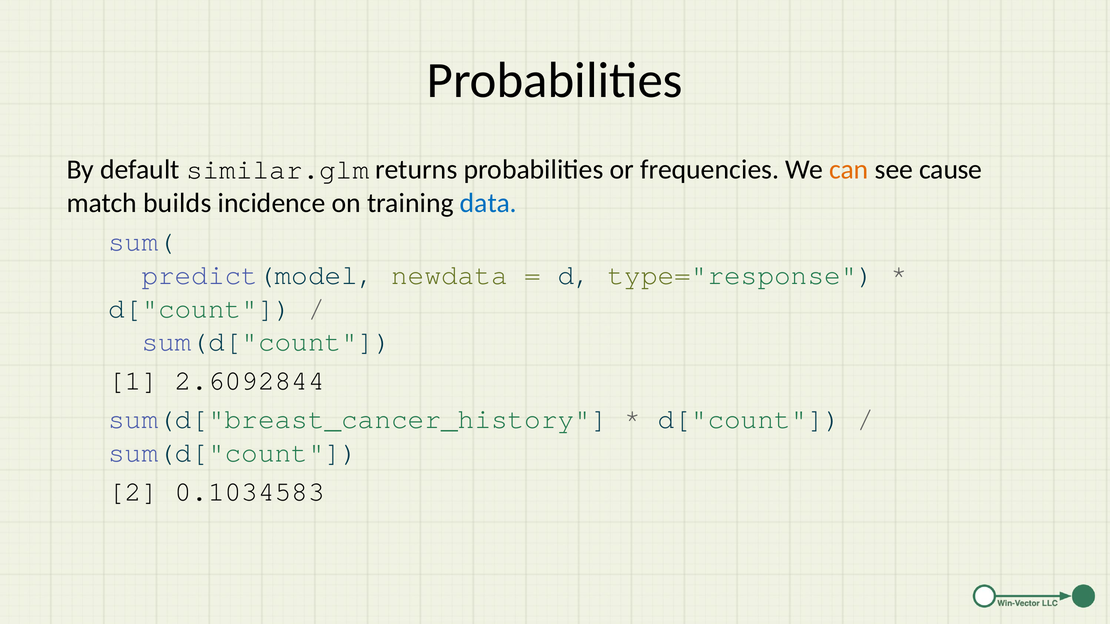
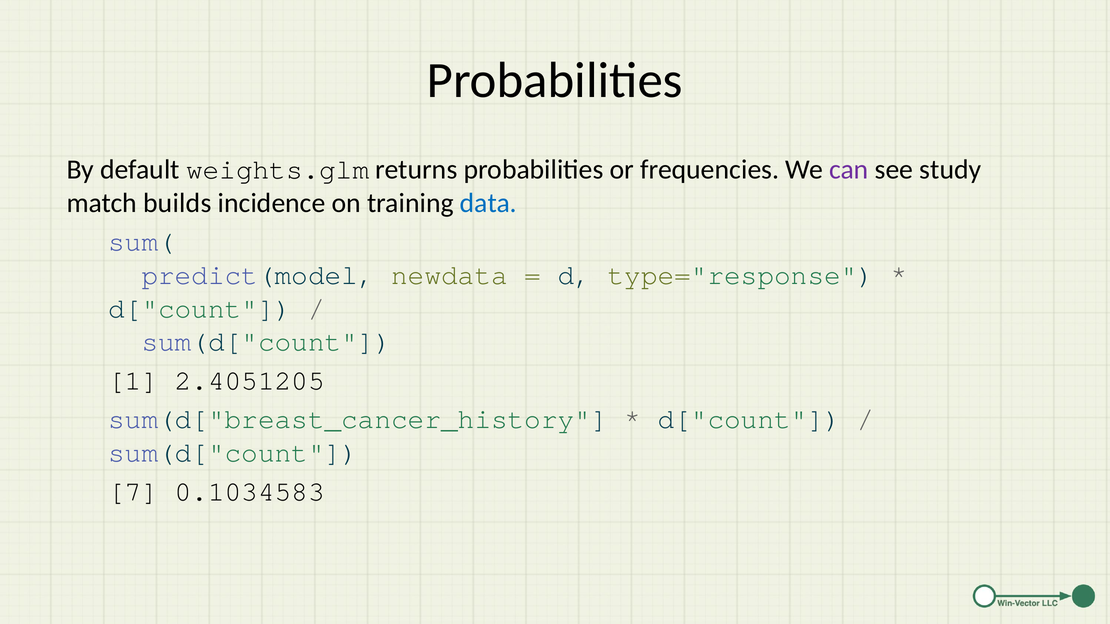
similar.glm: similar.glm -> weights.glm
can colour: orange -> purple
cause: cause -> study
2.6092844: 2.6092844 -> 2.4051205
2: 2 -> 7
